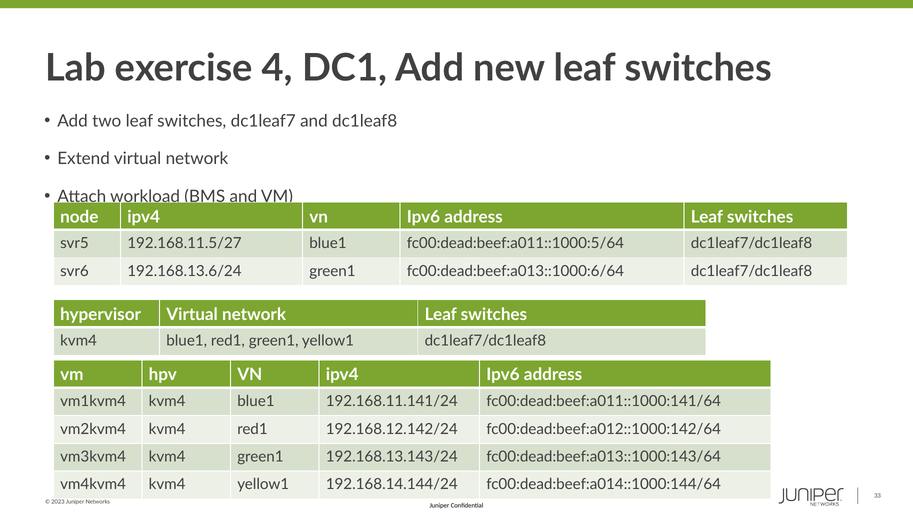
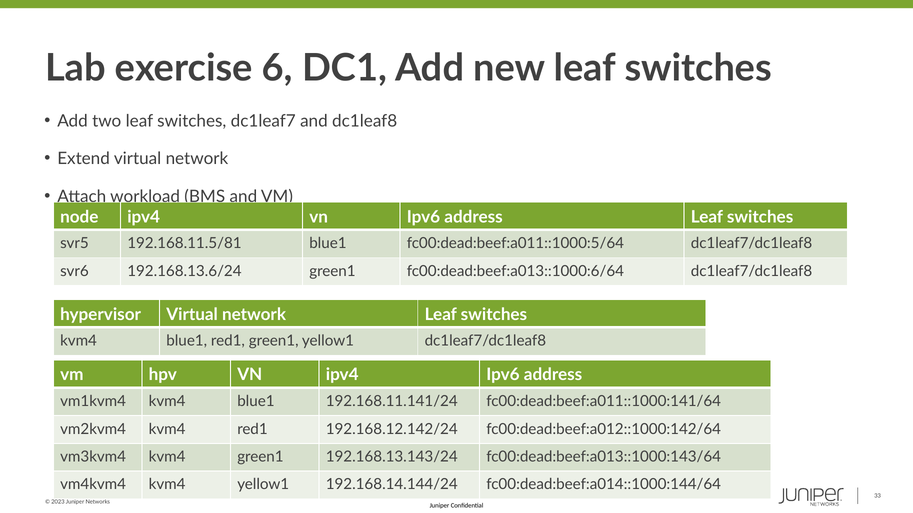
4: 4 -> 6
192.168.11.5/27: 192.168.11.5/27 -> 192.168.11.5/81
